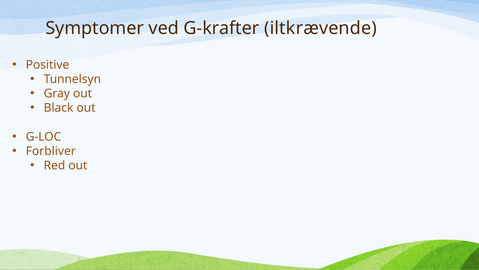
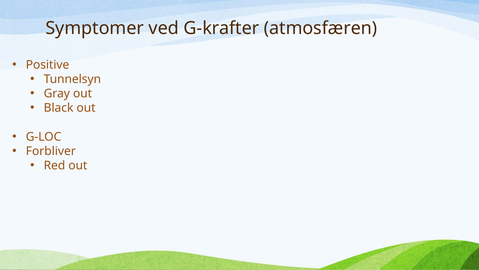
iltkrævende: iltkrævende -> atmosfæren
